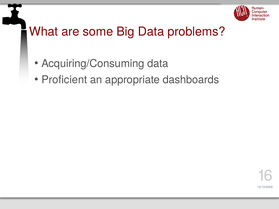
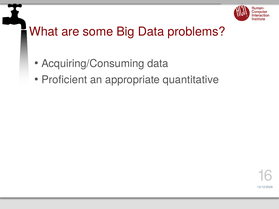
dashboards: dashboards -> quantitative
